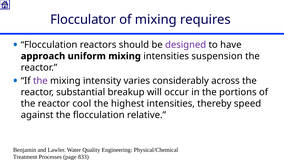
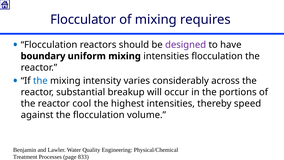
approach: approach -> boundary
intensities suspension: suspension -> flocculation
the at (40, 81) colour: purple -> blue
relative: relative -> volume
